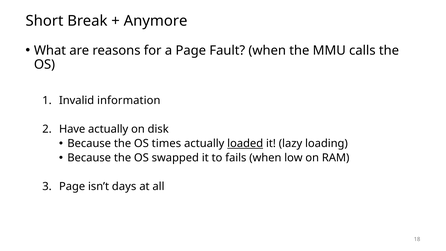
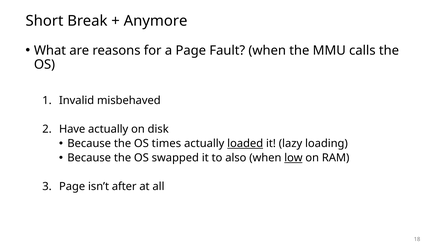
information: information -> misbehaved
fails: fails -> also
low underline: none -> present
days: days -> after
